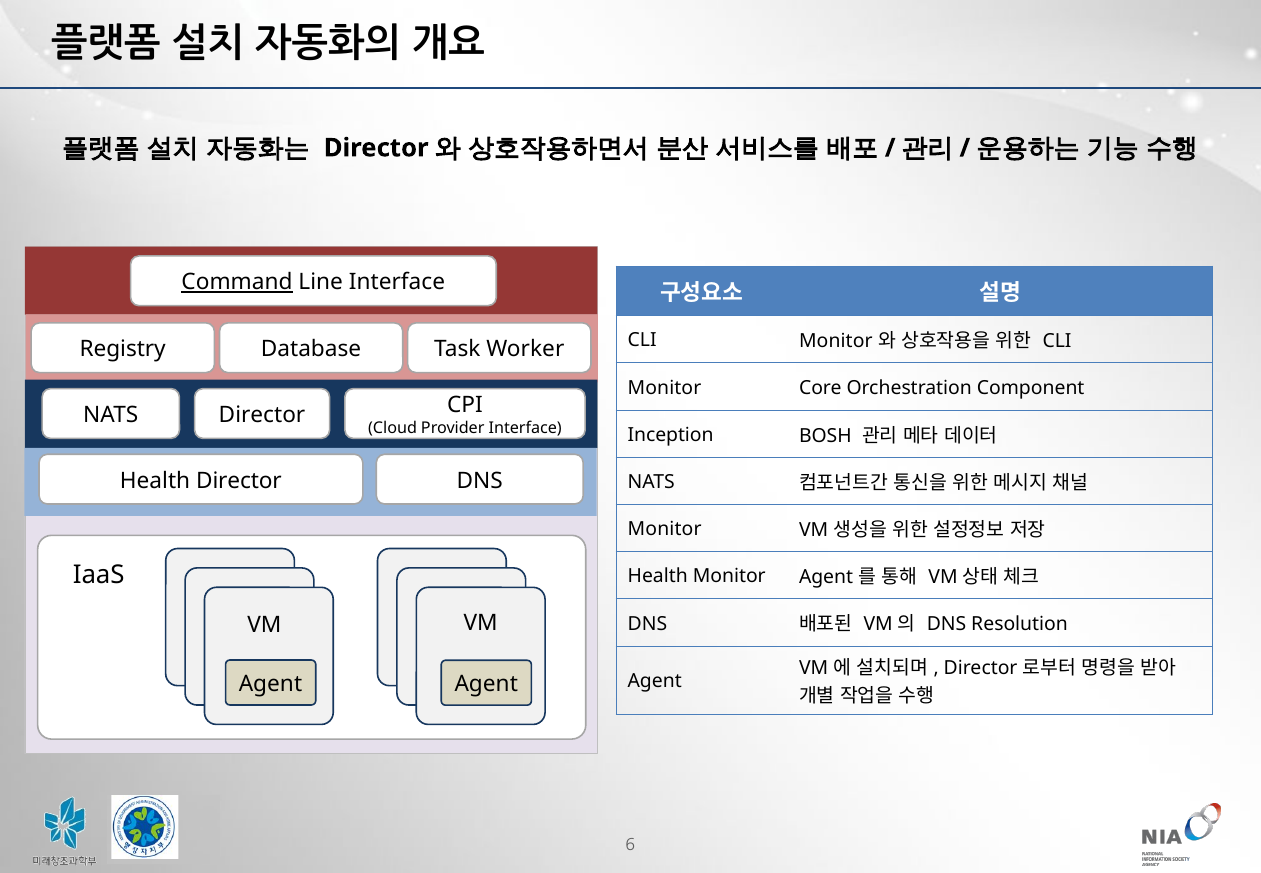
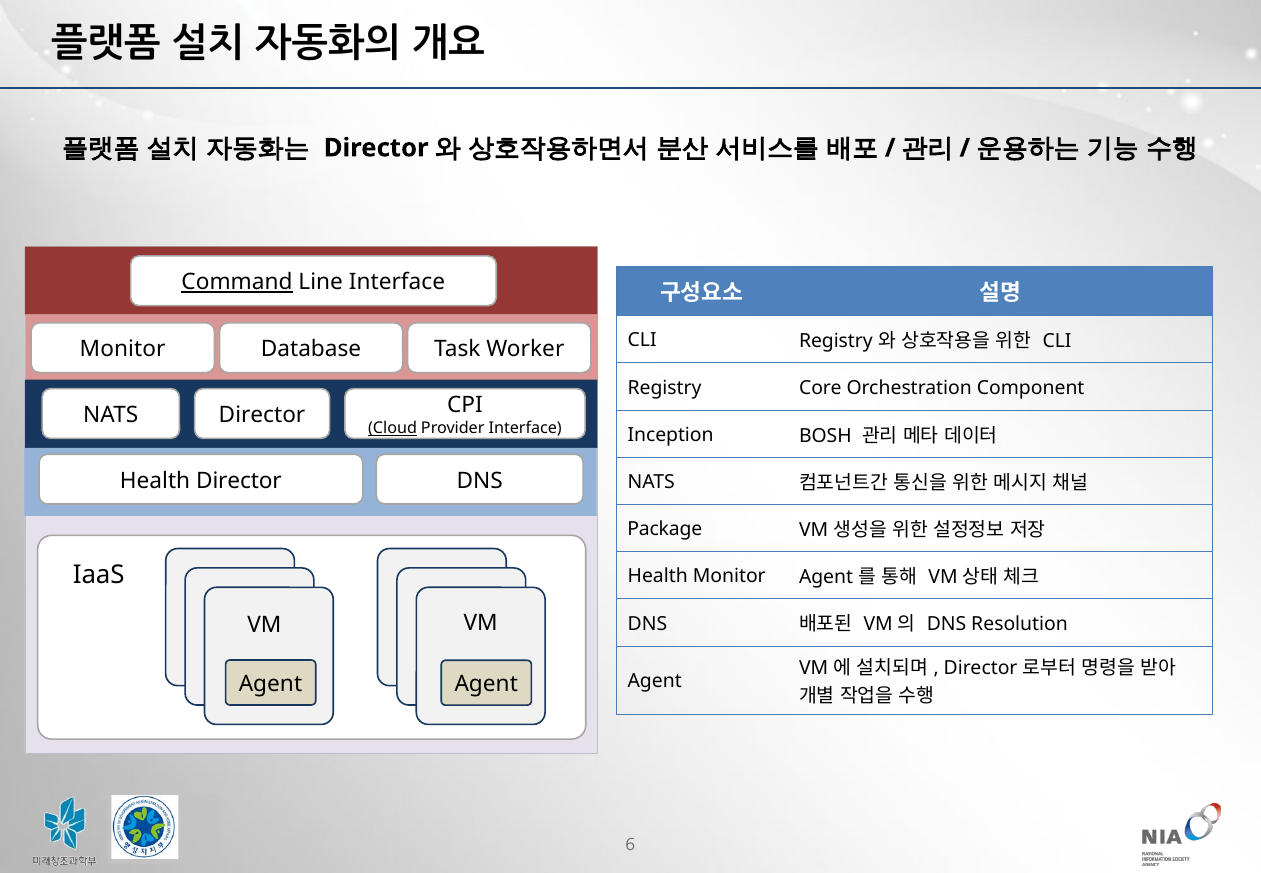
Monitor at (836, 341): Monitor -> Registry
Registry at (123, 349): Registry -> Monitor
Monitor at (665, 388): Monitor -> Registry
Cloud underline: none -> present
Monitor at (665, 529): Monitor -> Package
